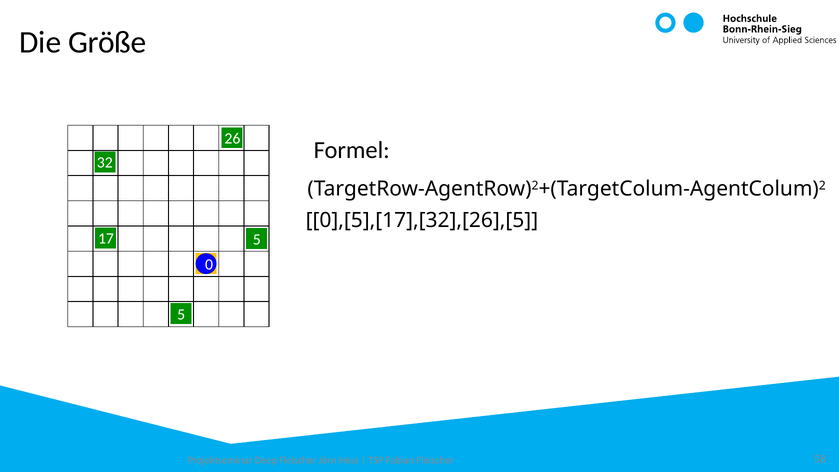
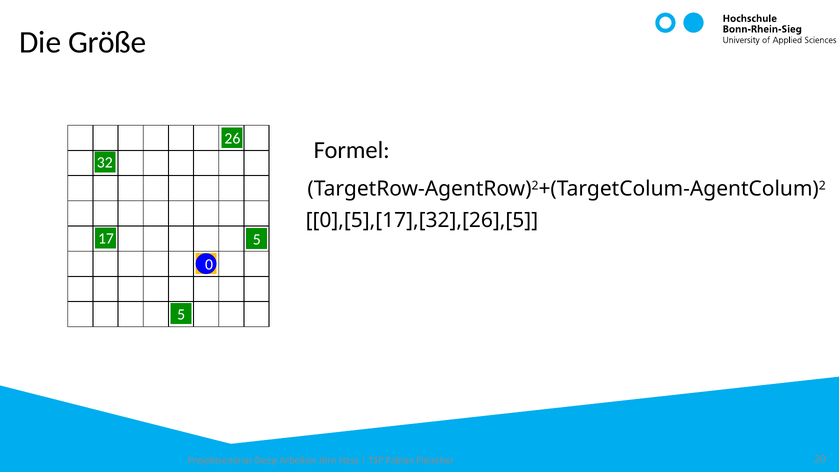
Deep Fleischer: Fleischer -> Arbeiten
58: 58 -> 20
